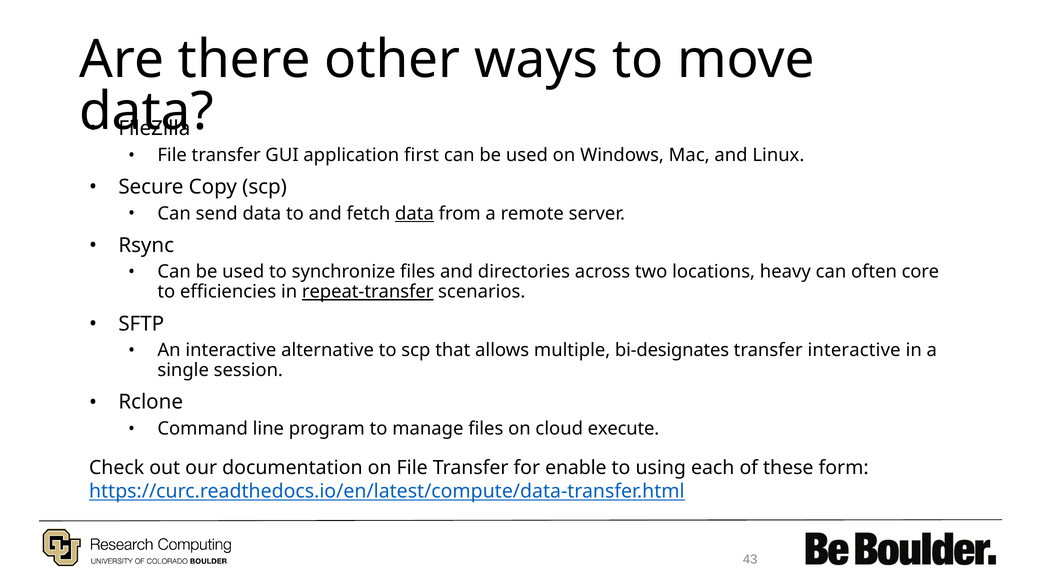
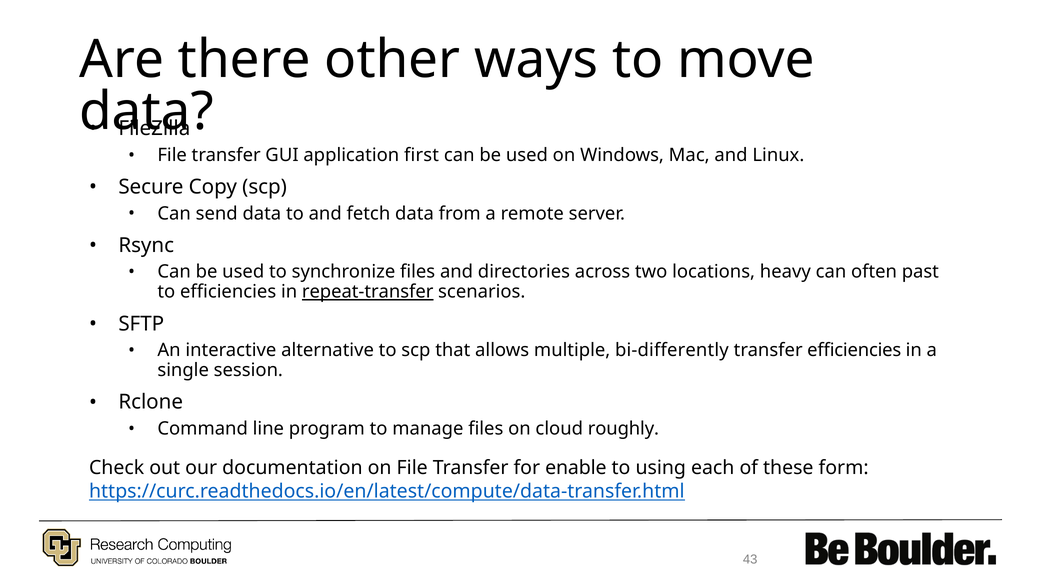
data at (414, 213) underline: present -> none
core: core -> past
bi-designates: bi-designates -> bi-differently
transfer interactive: interactive -> efficiencies
execute: execute -> roughly
